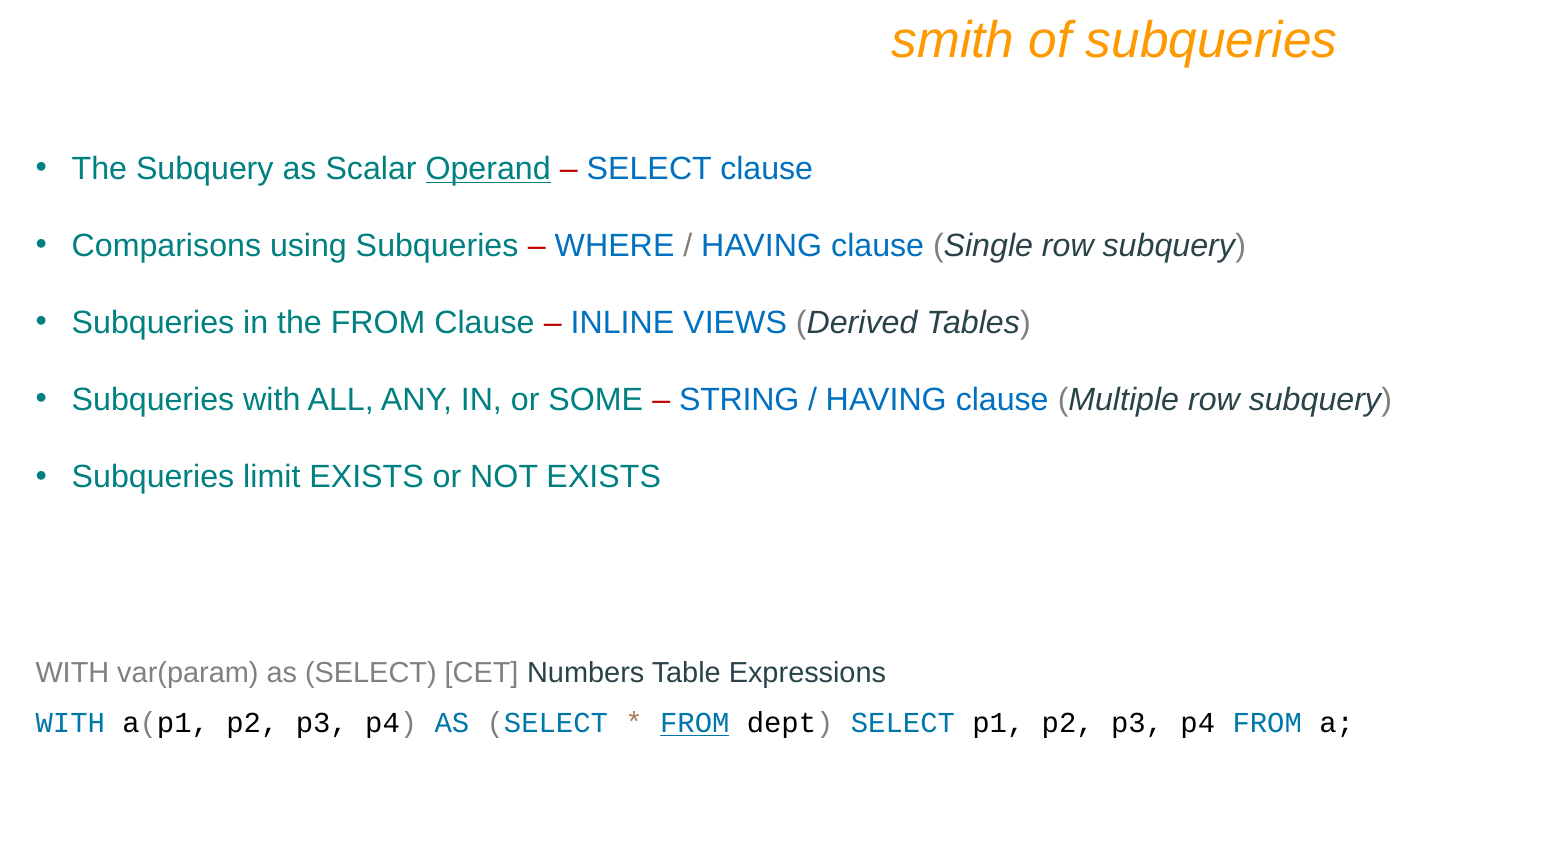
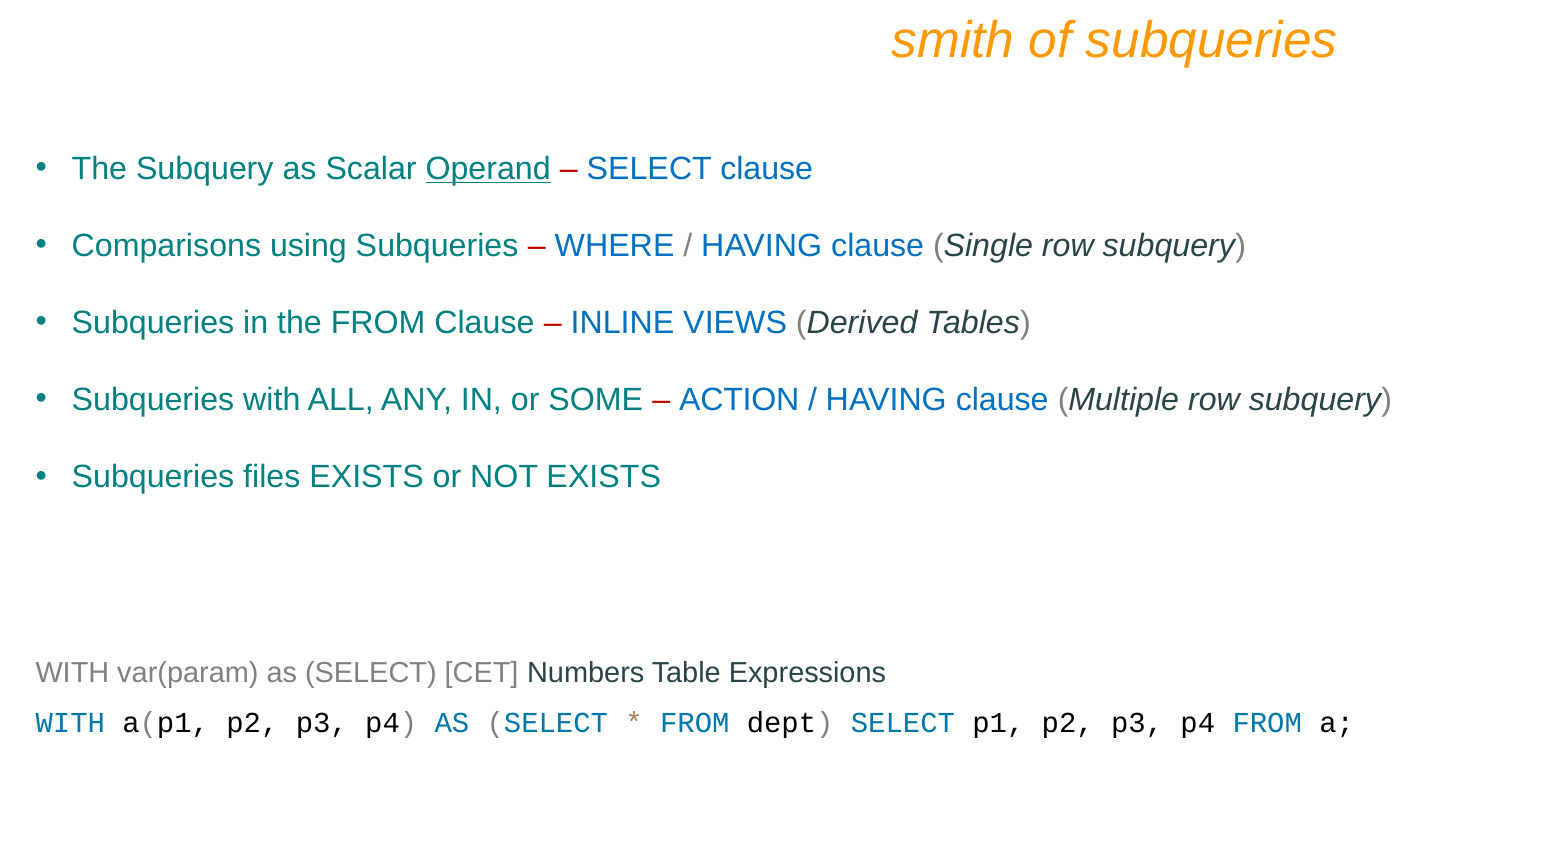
STRING: STRING -> ACTION
limit: limit -> files
FROM at (695, 723) underline: present -> none
